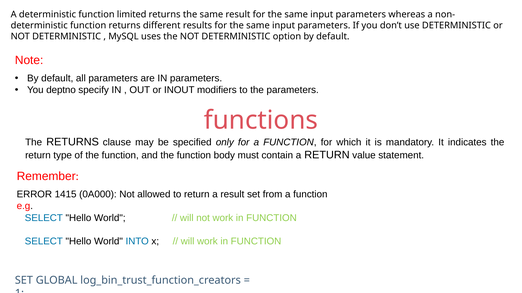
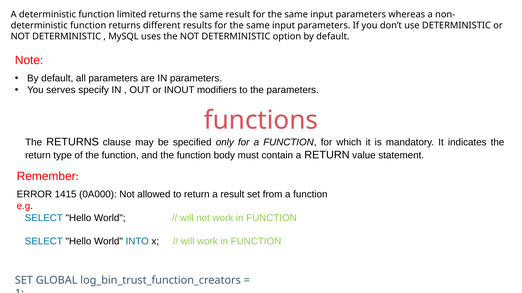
deptno: deptno -> serves
